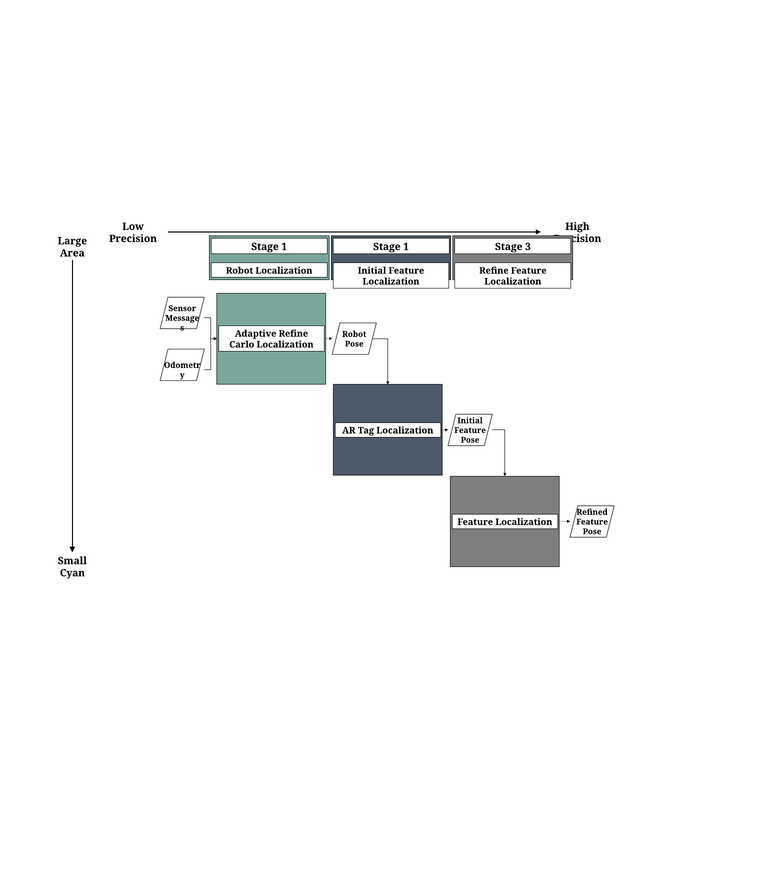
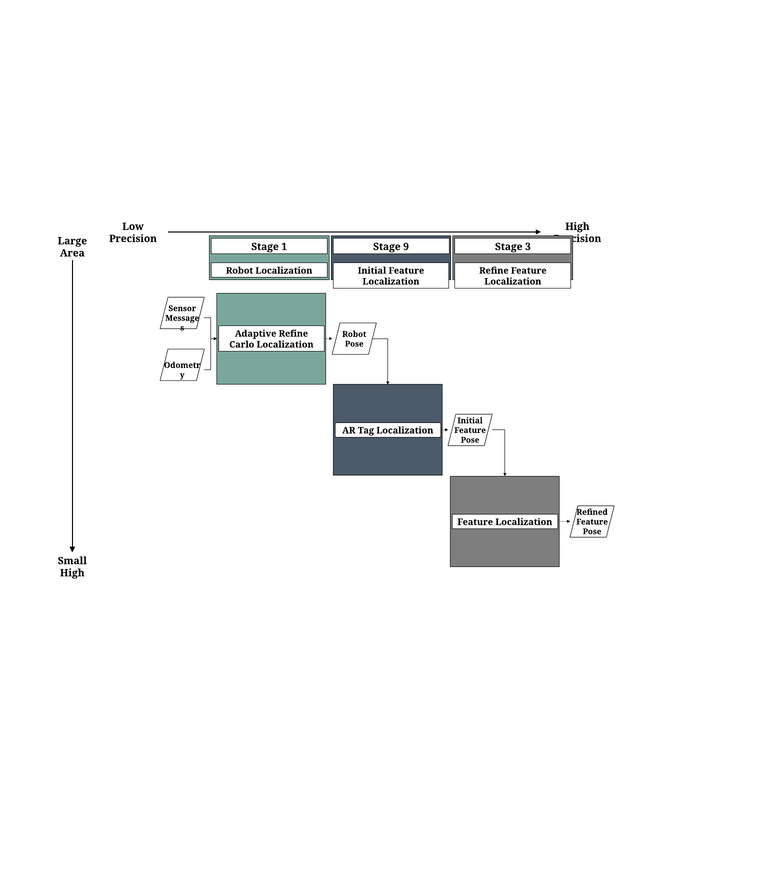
1 at (406, 247): 1 -> 9
Cyan at (72, 573): Cyan -> High
